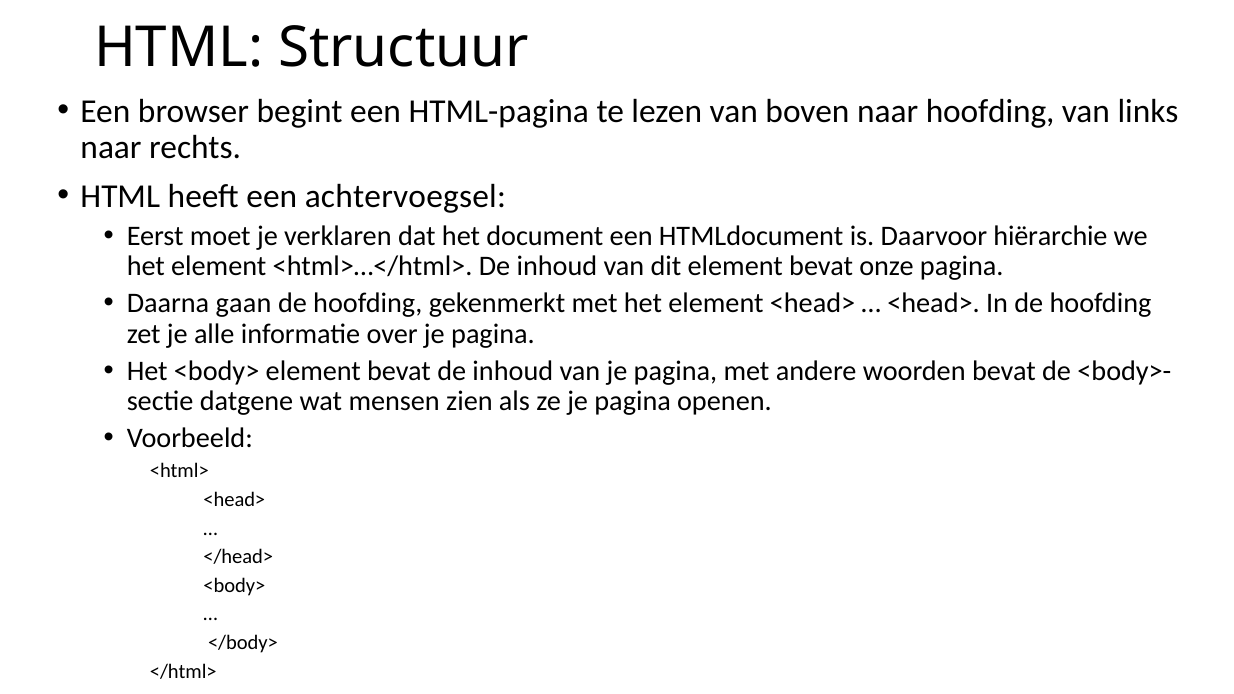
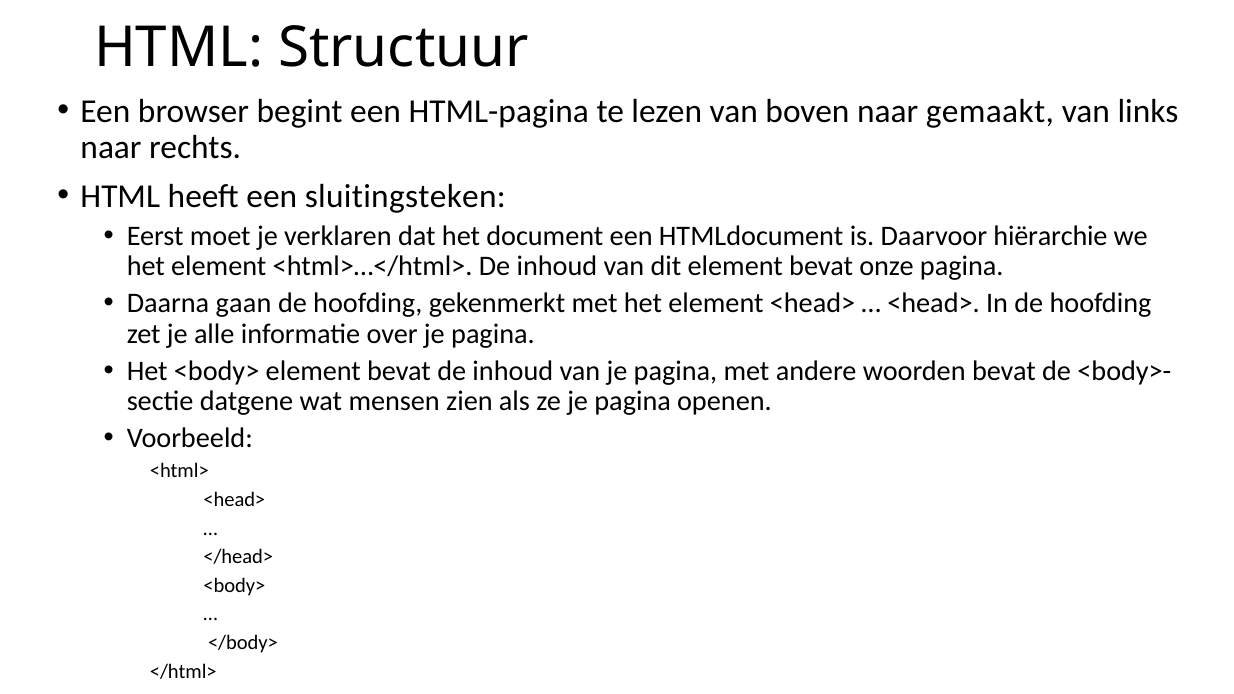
naar hoofding: hoofding -> gemaakt
achtervoegsel: achtervoegsel -> sluitingsteken
